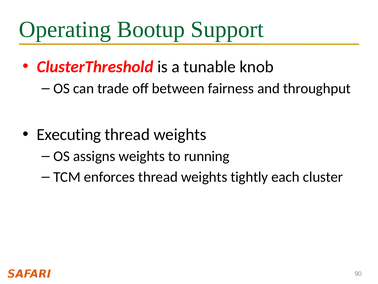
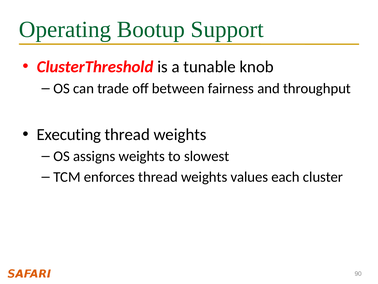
running: running -> slowest
tightly: tightly -> values
